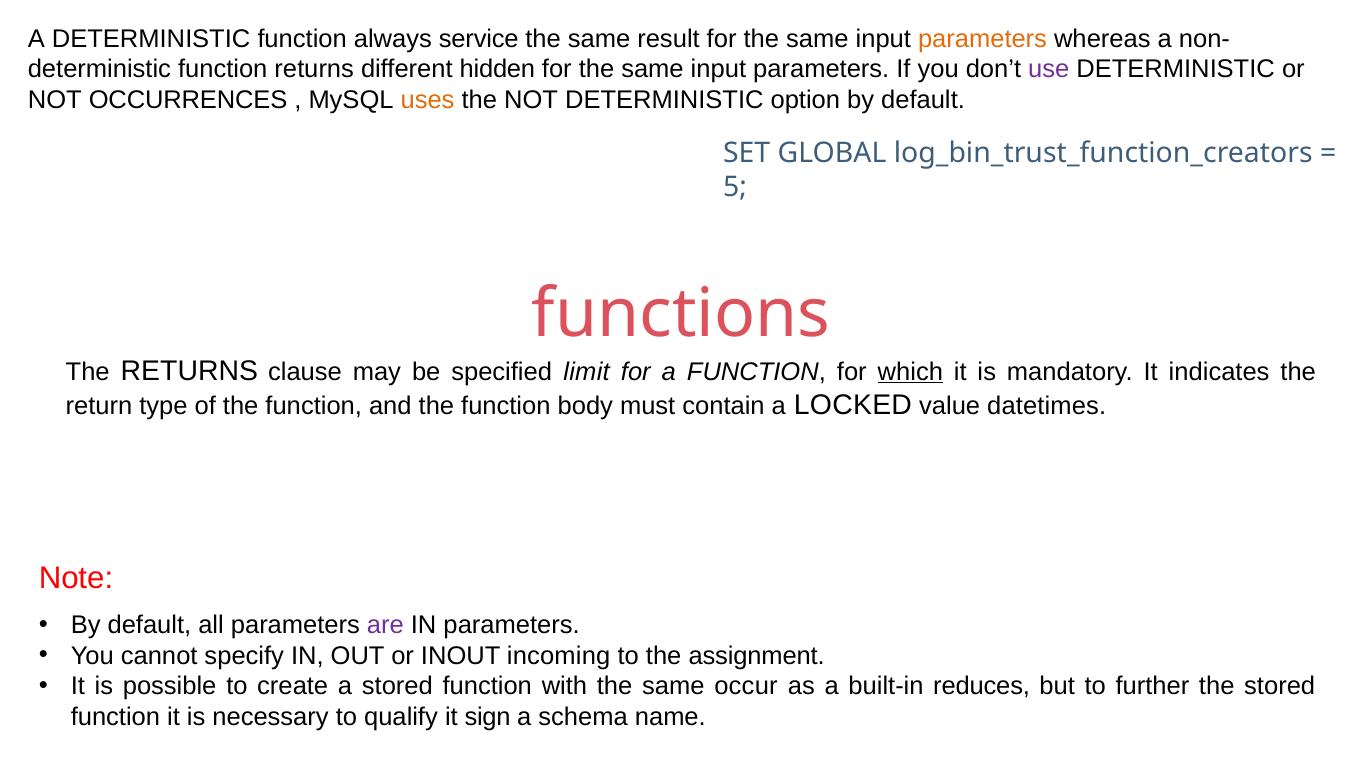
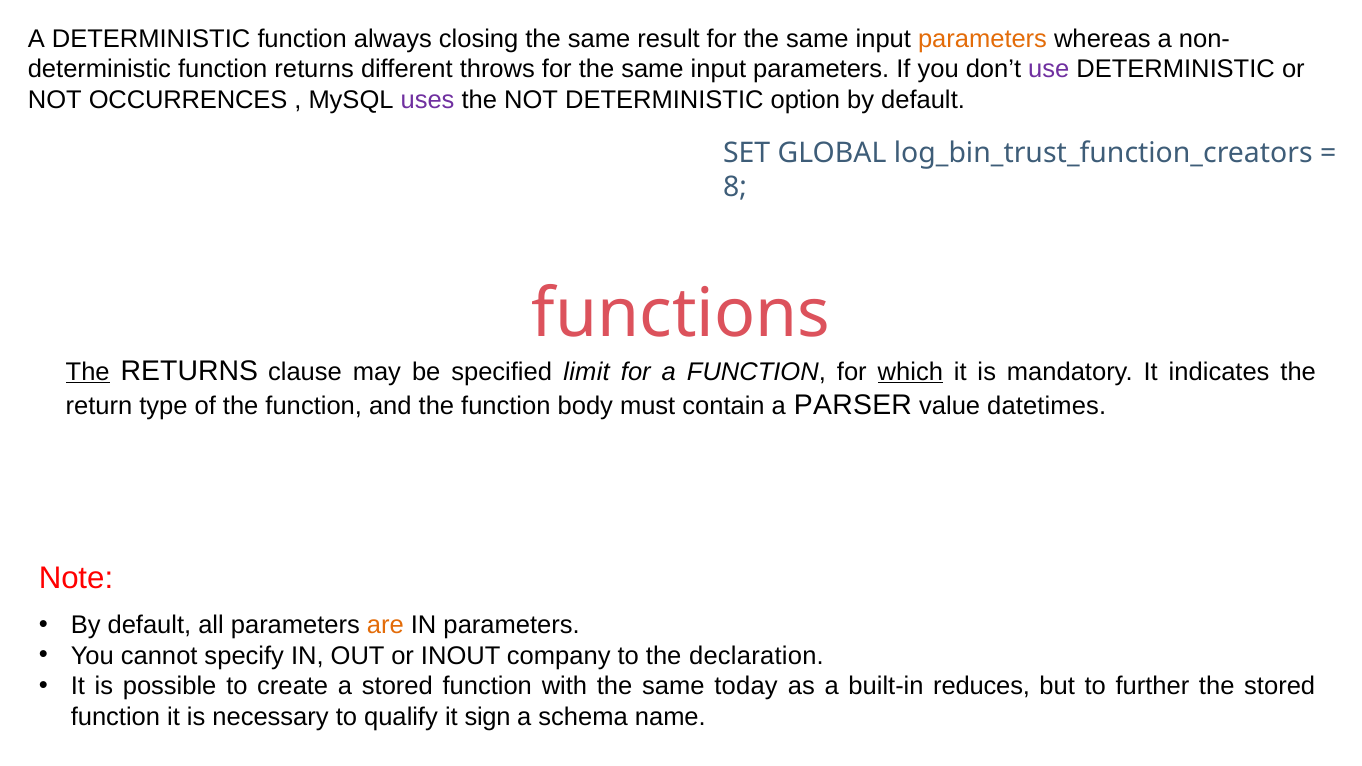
service: service -> closing
hidden: hidden -> throws
uses colour: orange -> purple
5: 5 -> 8
The at (88, 372) underline: none -> present
LOCKED: LOCKED -> PARSER
are colour: purple -> orange
incoming: incoming -> company
assignment: assignment -> declaration
occur: occur -> today
